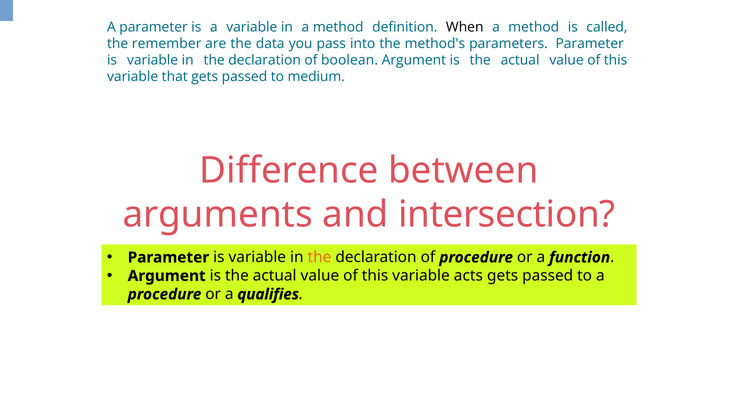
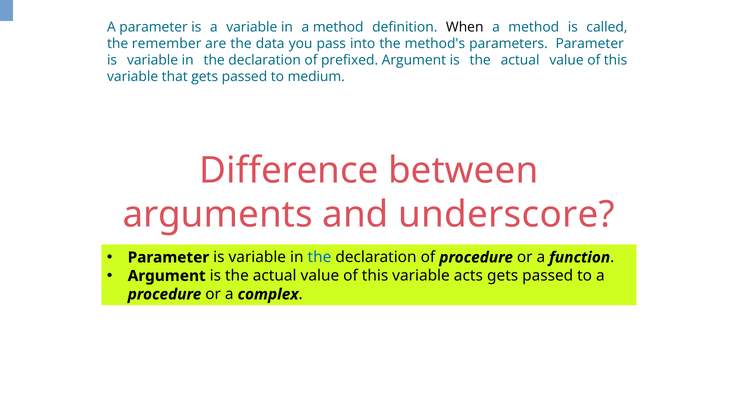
boolean: boolean -> prefixed
intersection: intersection -> underscore
the at (319, 257) colour: orange -> blue
qualifies: qualifies -> complex
